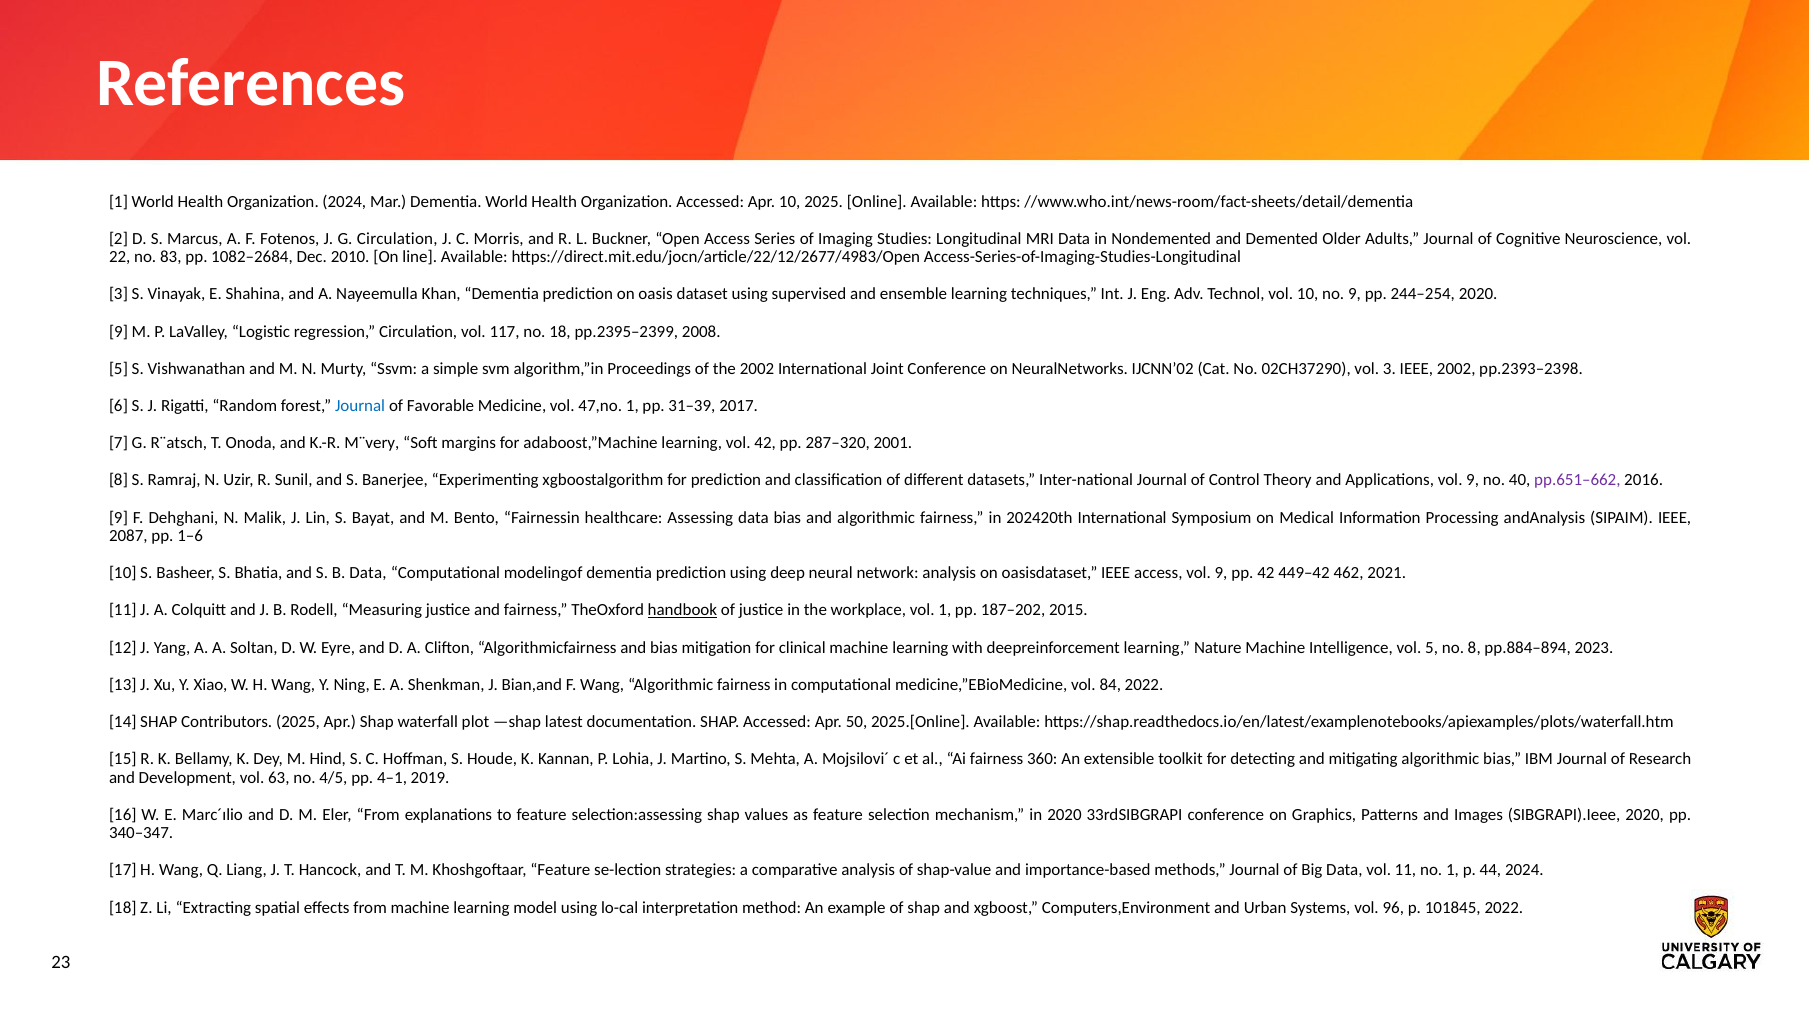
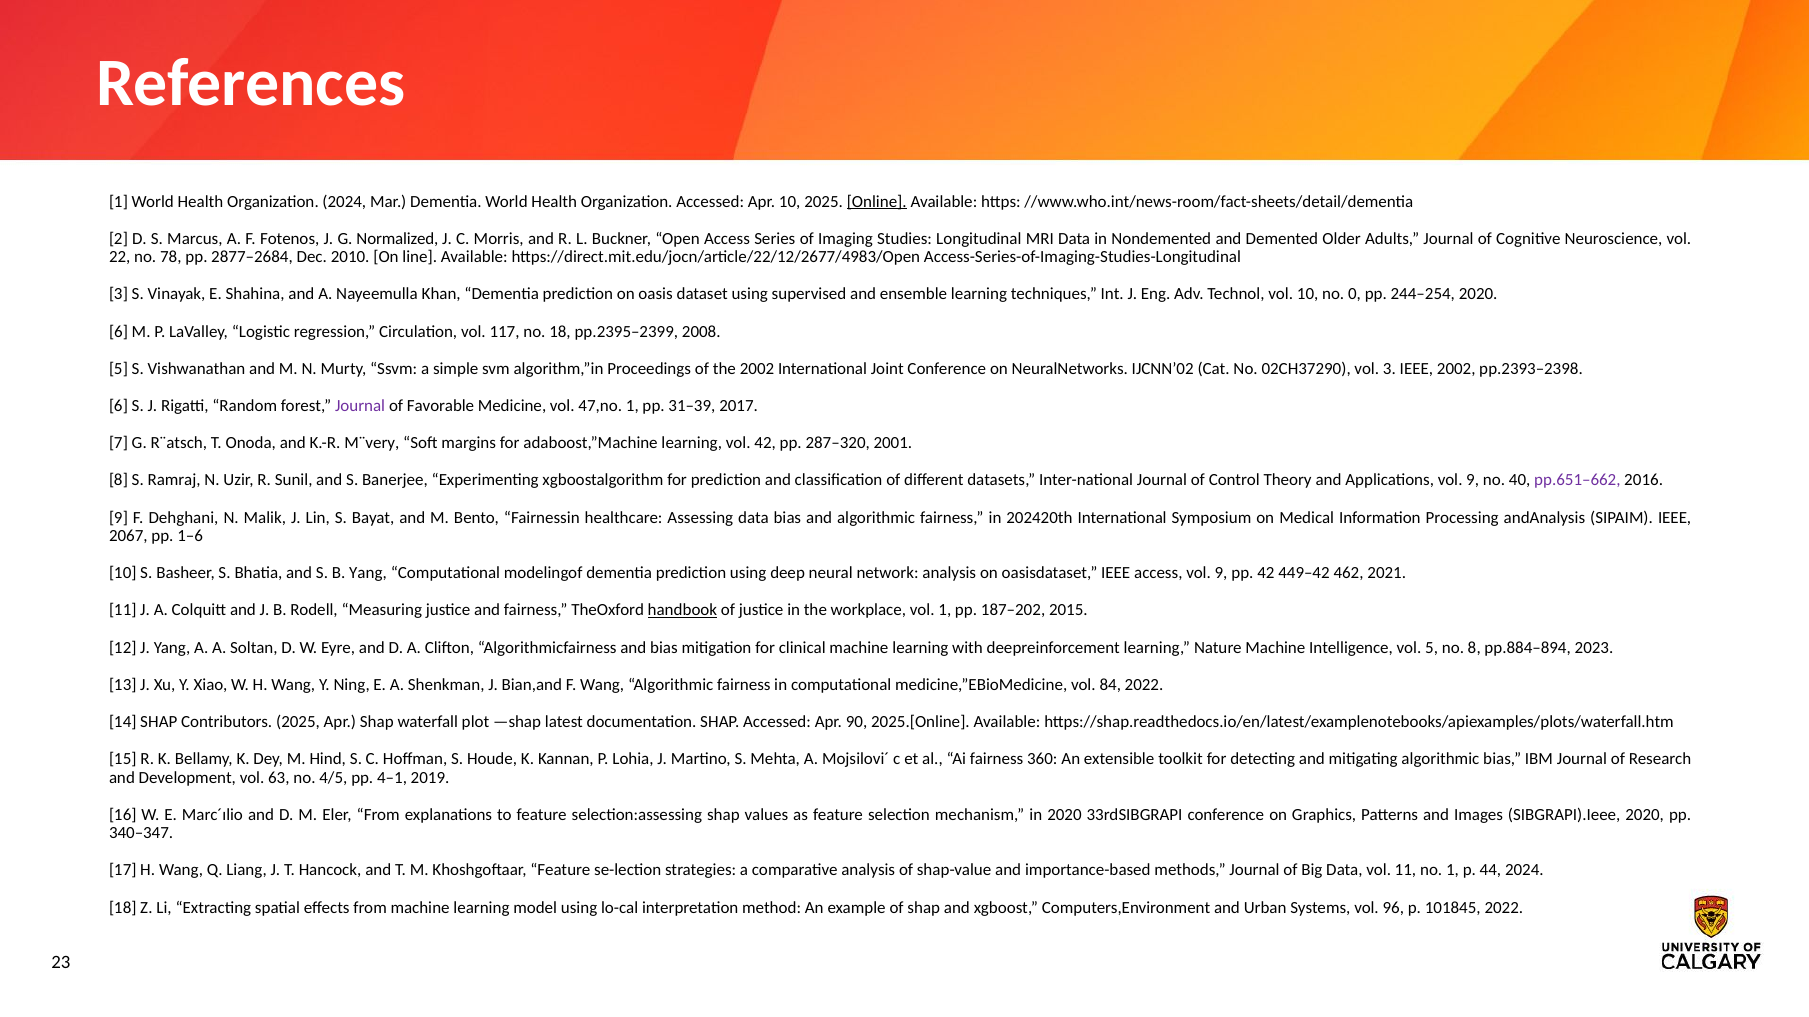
Online underline: none -> present
G Circulation: Circulation -> Normalized
83: 83 -> 78
1082–2684: 1082–2684 -> 2877–2684
no 9: 9 -> 0
9 at (119, 332): 9 -> 6
Journal at (360, 406) colour: blue -> purple
2087: 2087 -> 2067
B Data: Data -> Yang
50: 50 -> 90
